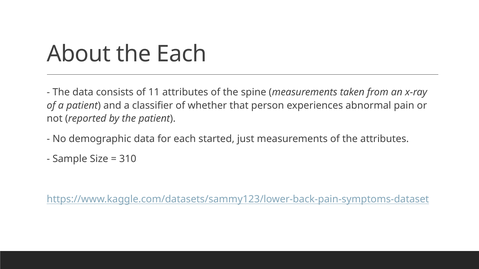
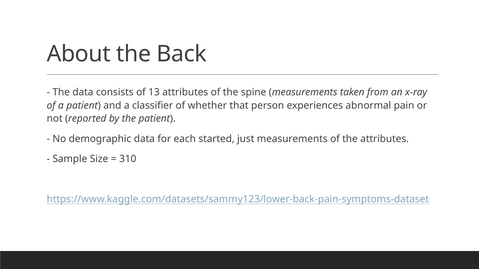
the Each: Each -> Back
11: 11 -> 13
